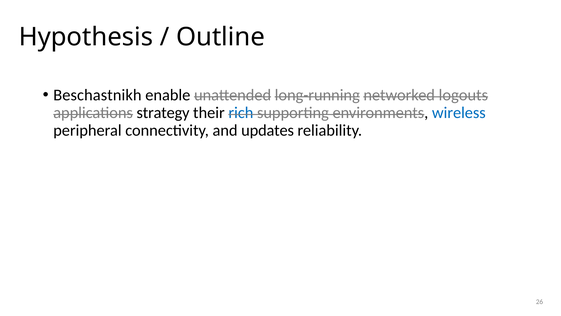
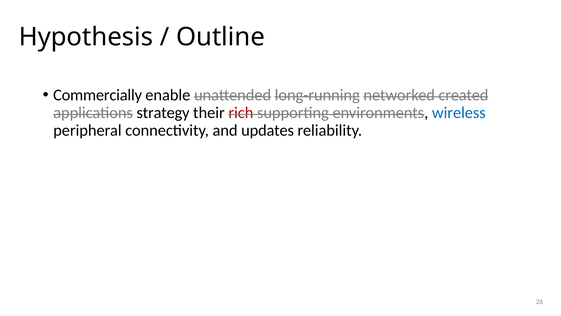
Beschastnikh: Beschastnikh -> Commercially
logouts: logouts -> created
rich colour: blue -> red
